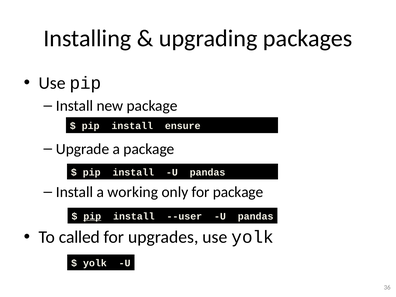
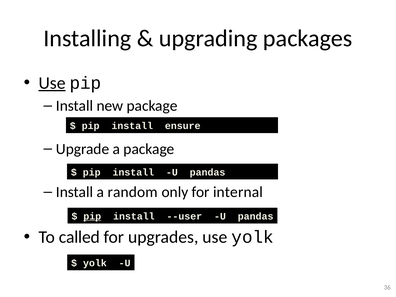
Use at (52, 83) underline: none -> present
working: working -> random
for package: package -> internal
